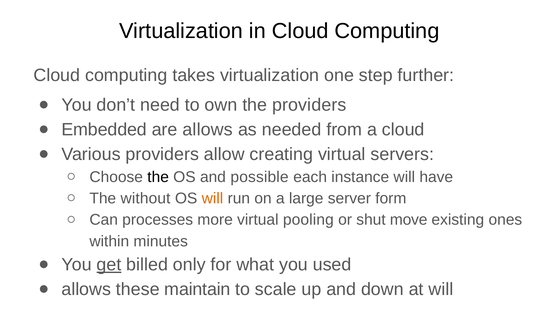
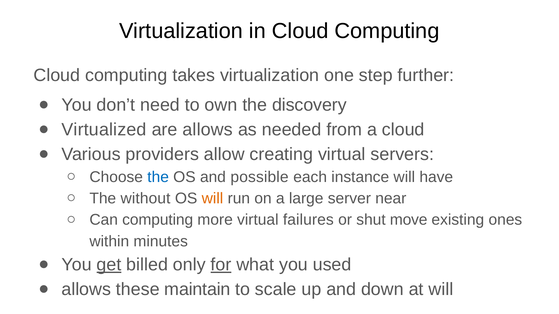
the providers: providers -> discovery
Embedded: Embedded -> Virtualized
the at (158, 177) colour: black -> blue
form: form -> near
Can processes: processes -> computing
pooling: pooling -> failures
for underline: none -> present
